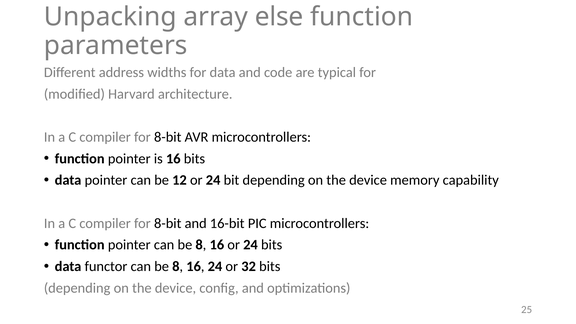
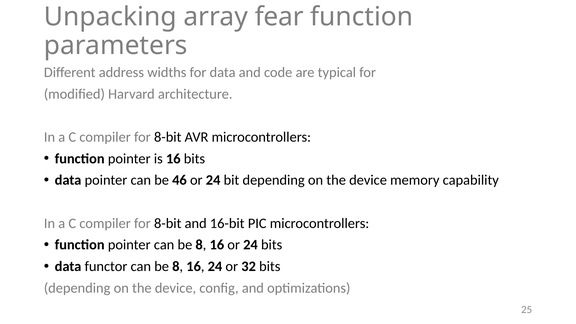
else: else -> fear
12: 12 -> 46
